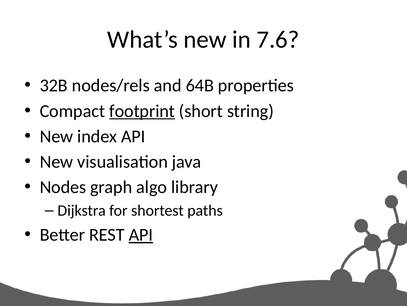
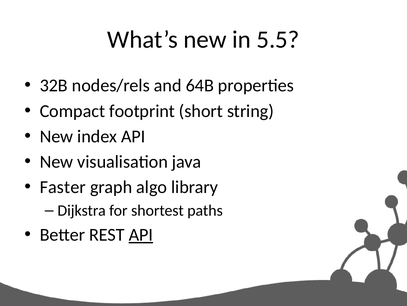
7.6: 7.6 -> 5.5
footprint underline: present -> none
Nodes: Nodes -> Faster
